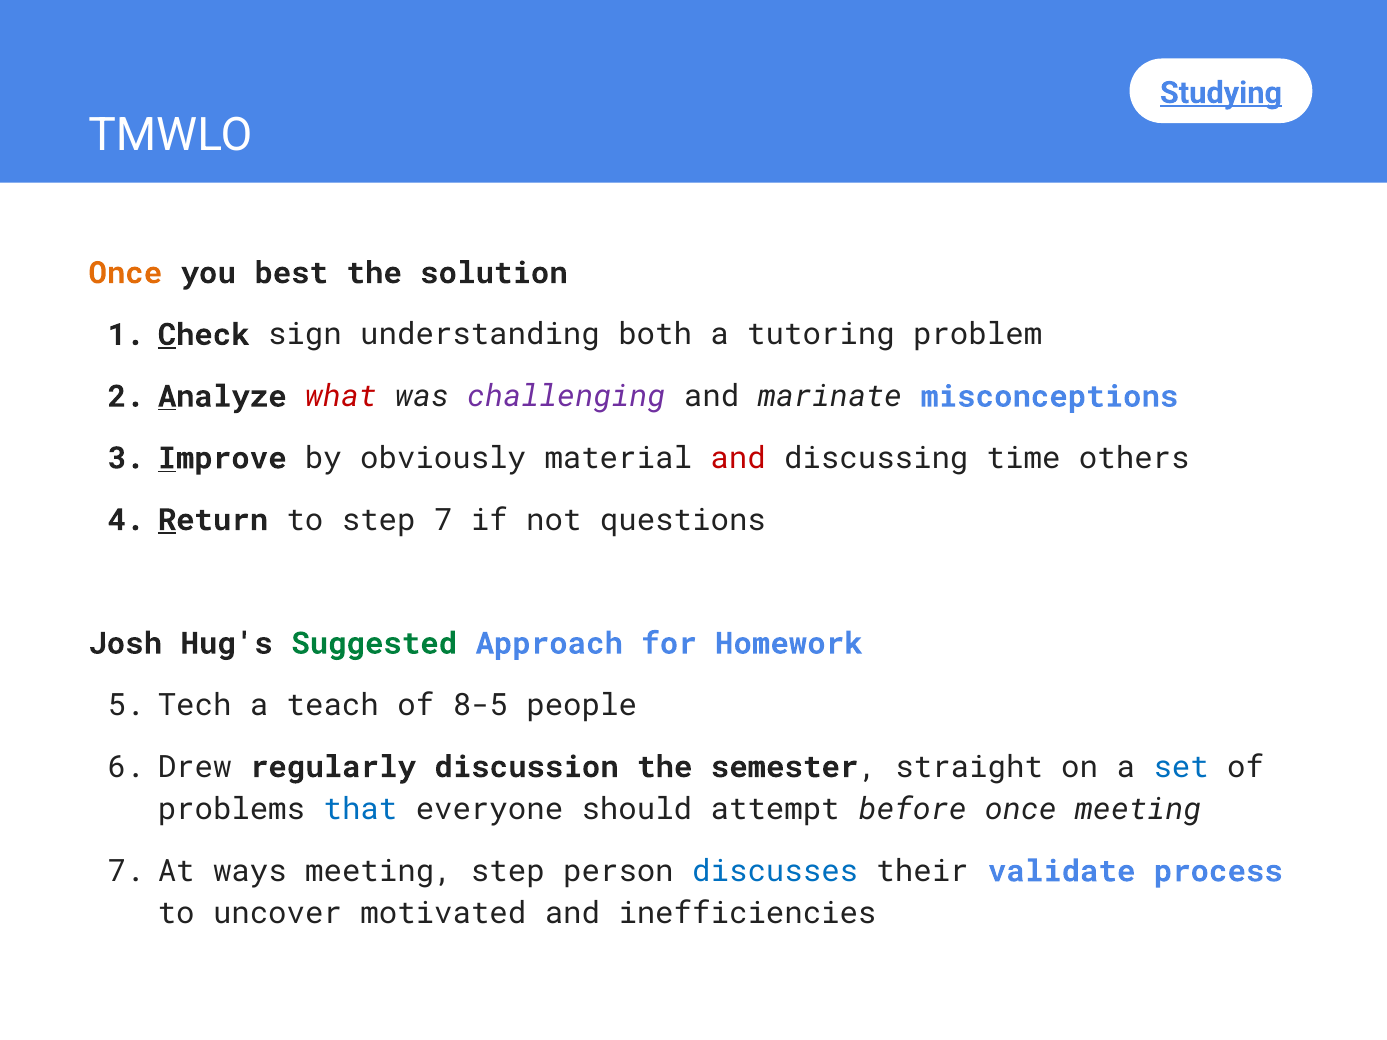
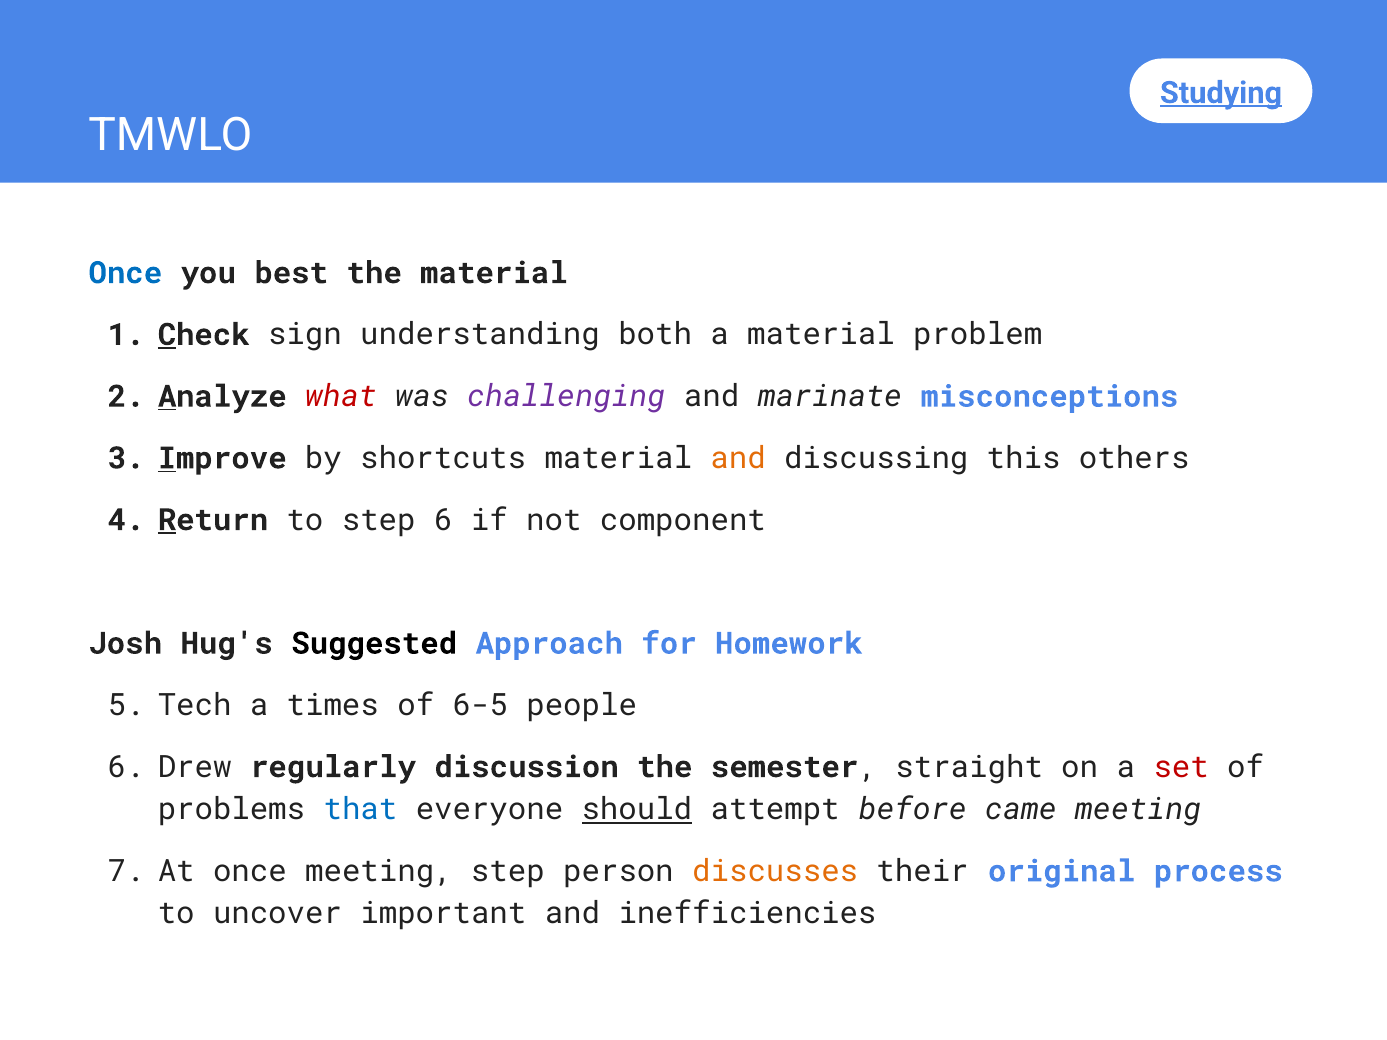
Once at (125, 273) colour: orange -> blue
the solution: solution -> material
a tutoring: tutoring -> material
obviously: obviously -> shortcuts
and at (738, 458) colour: red -> orange
time: time -> this
step 7: 7 -> 6
questions: questions -> component
Suggested colour: green -> black
teach: teach -> times
8-5: 8-5 -> 6-5
set colour: blue -> red
should underline: none -> present
before once: once -> came
At ways: ways -> once
discusses colour: blue -> orange
validate: validate -> original
motivated: motivated -> important
